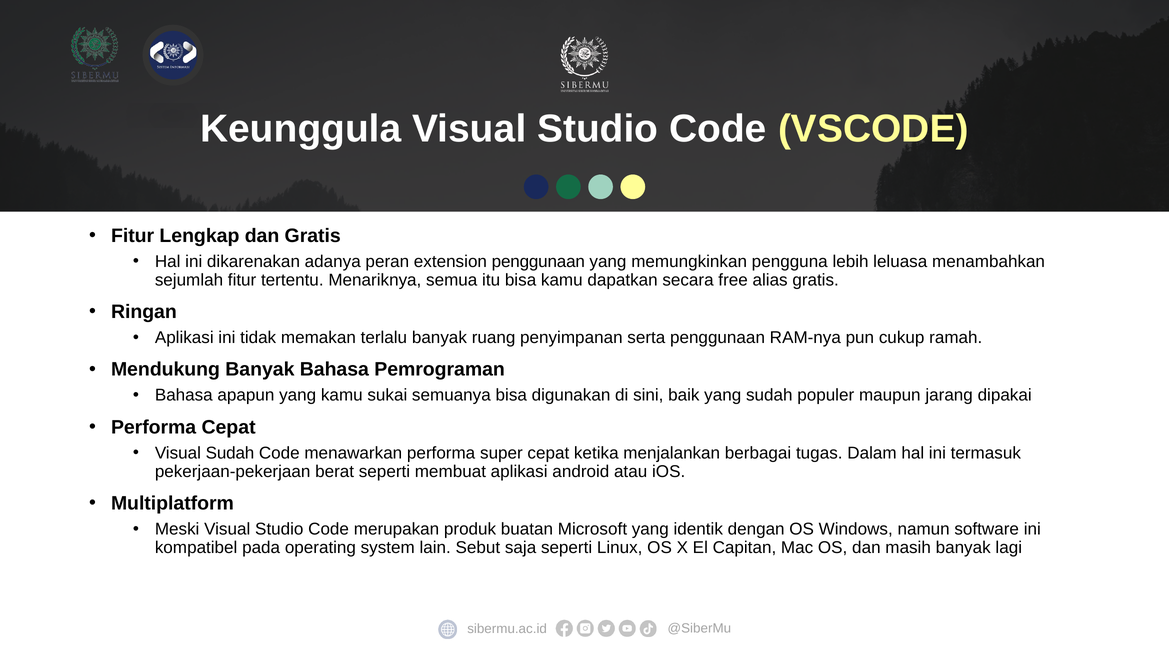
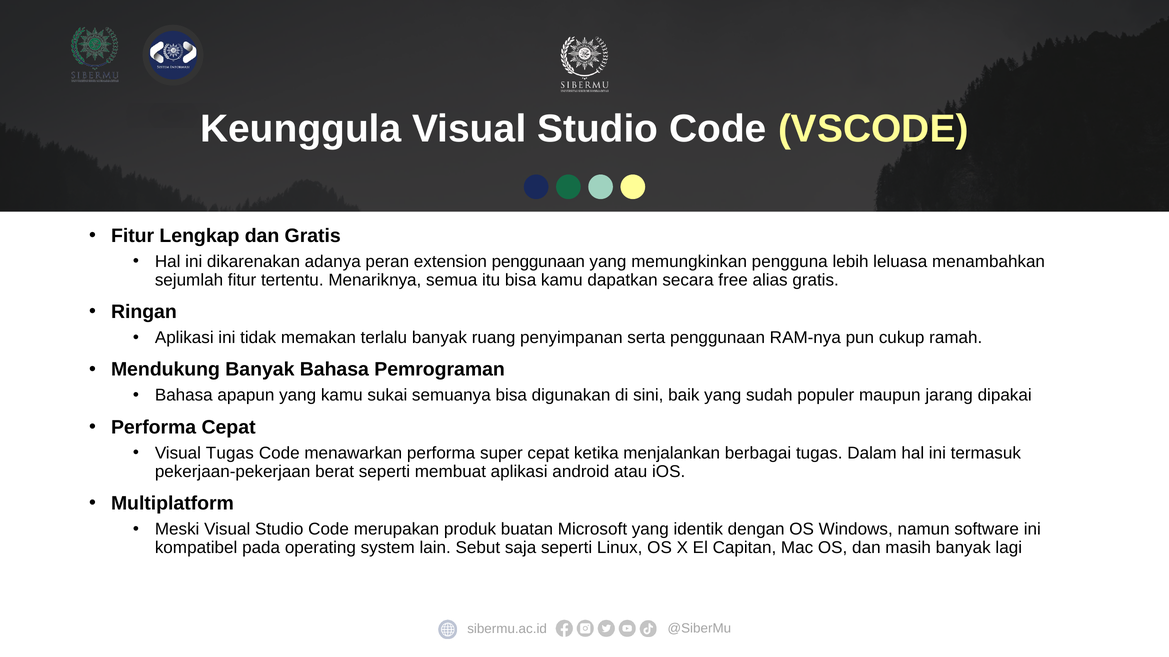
Visual Sudah: Sudah -> Tugas
